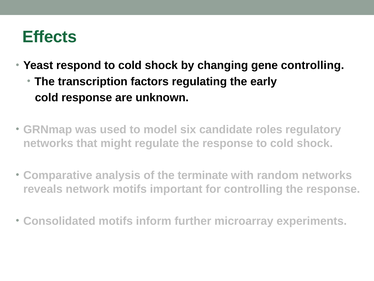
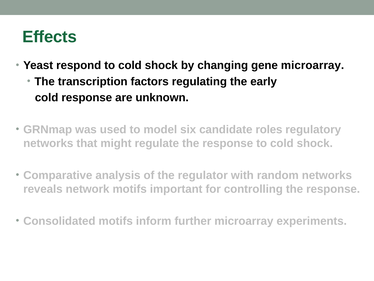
gene controlling: controlling -> microarray
terminate: terminate -> regulator
